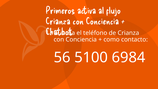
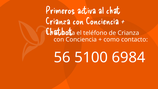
flujo: flujo -> chat
